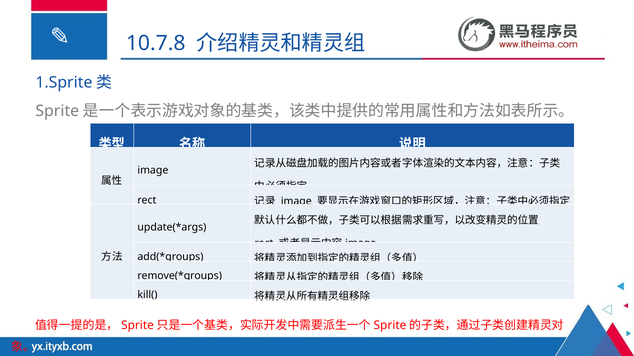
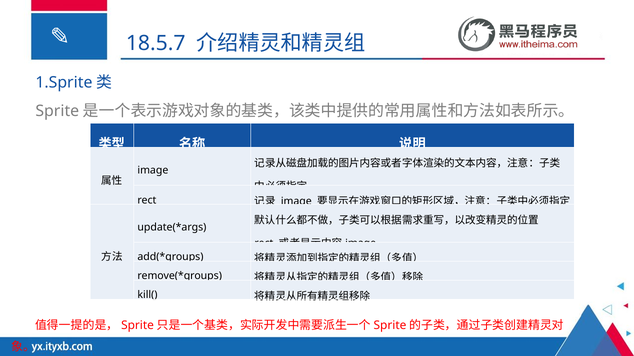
10.7.8: 10.7.8 -> 18.5.7
